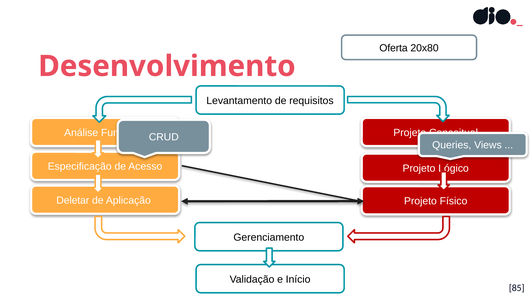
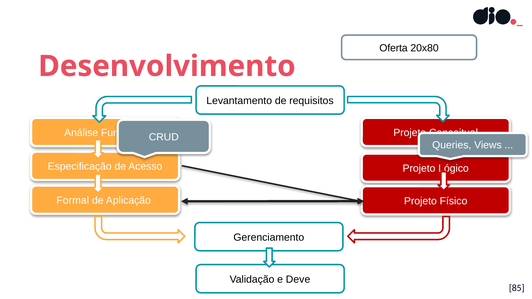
Deletar: Deletar -> Formal
Início: Início -> Deve
